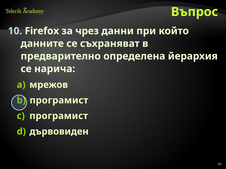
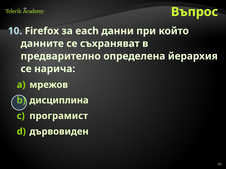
чрез: чрез -> each
програмист at (59, 101): програмист -> дисциплина
